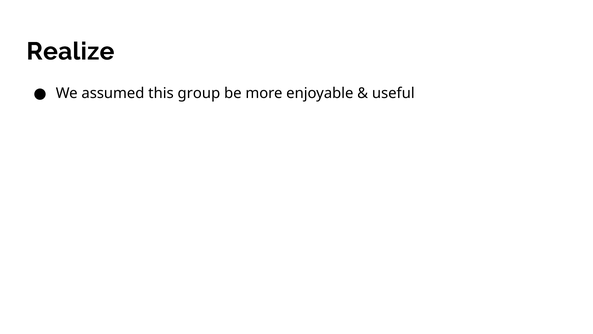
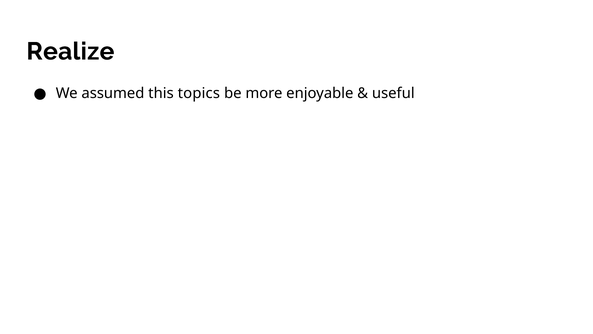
group: group -> topics
